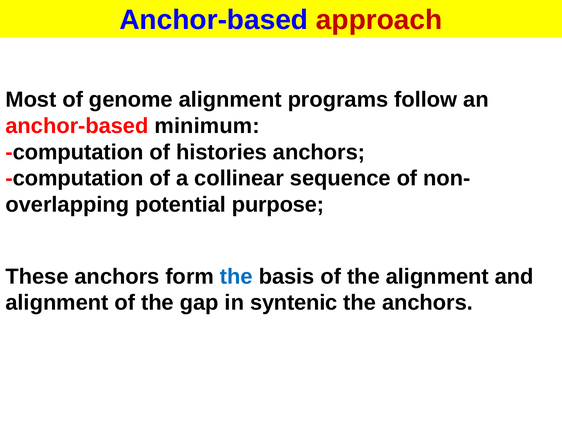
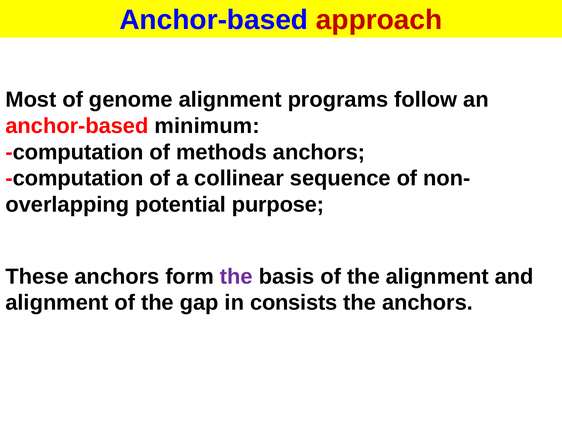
histories: histories -> methods
the at (236, 277) colour: blue -> purple
syntenic: syntenic -> consists
